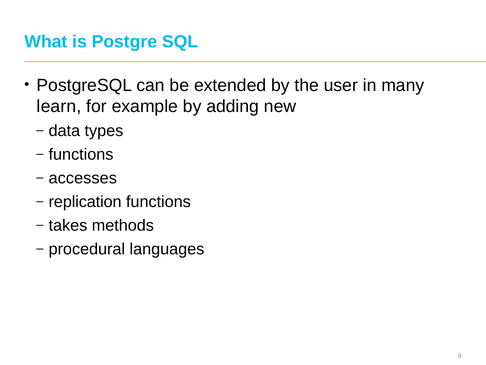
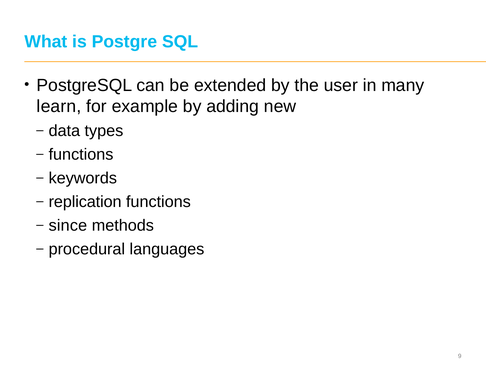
accesses: accesses -> keywords
takes: takes -> since
